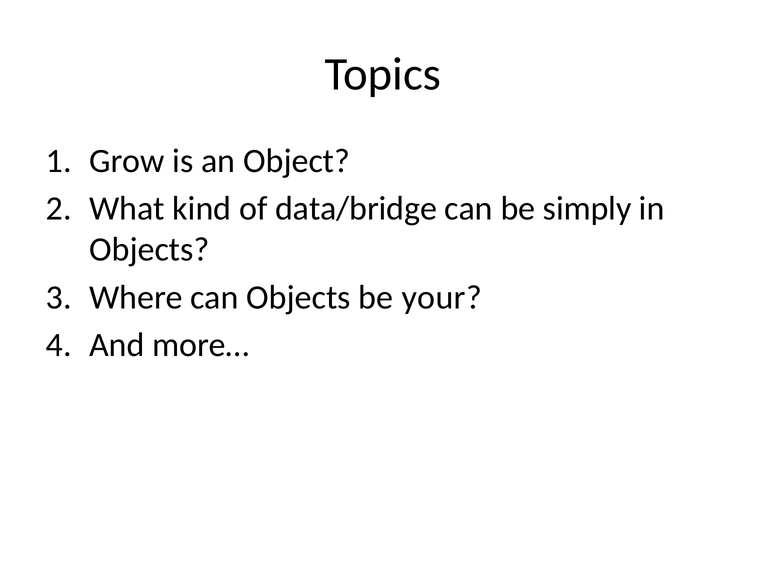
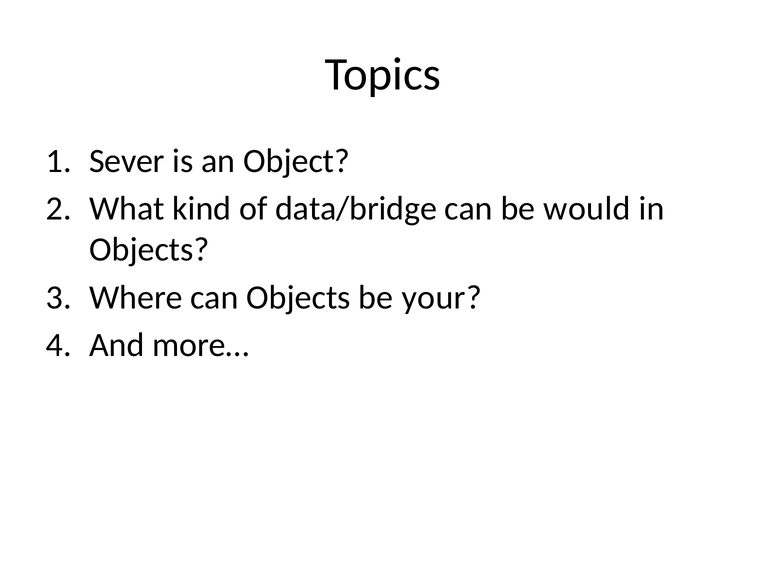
Grow: Grow -> Sever
simply: simply -> would
